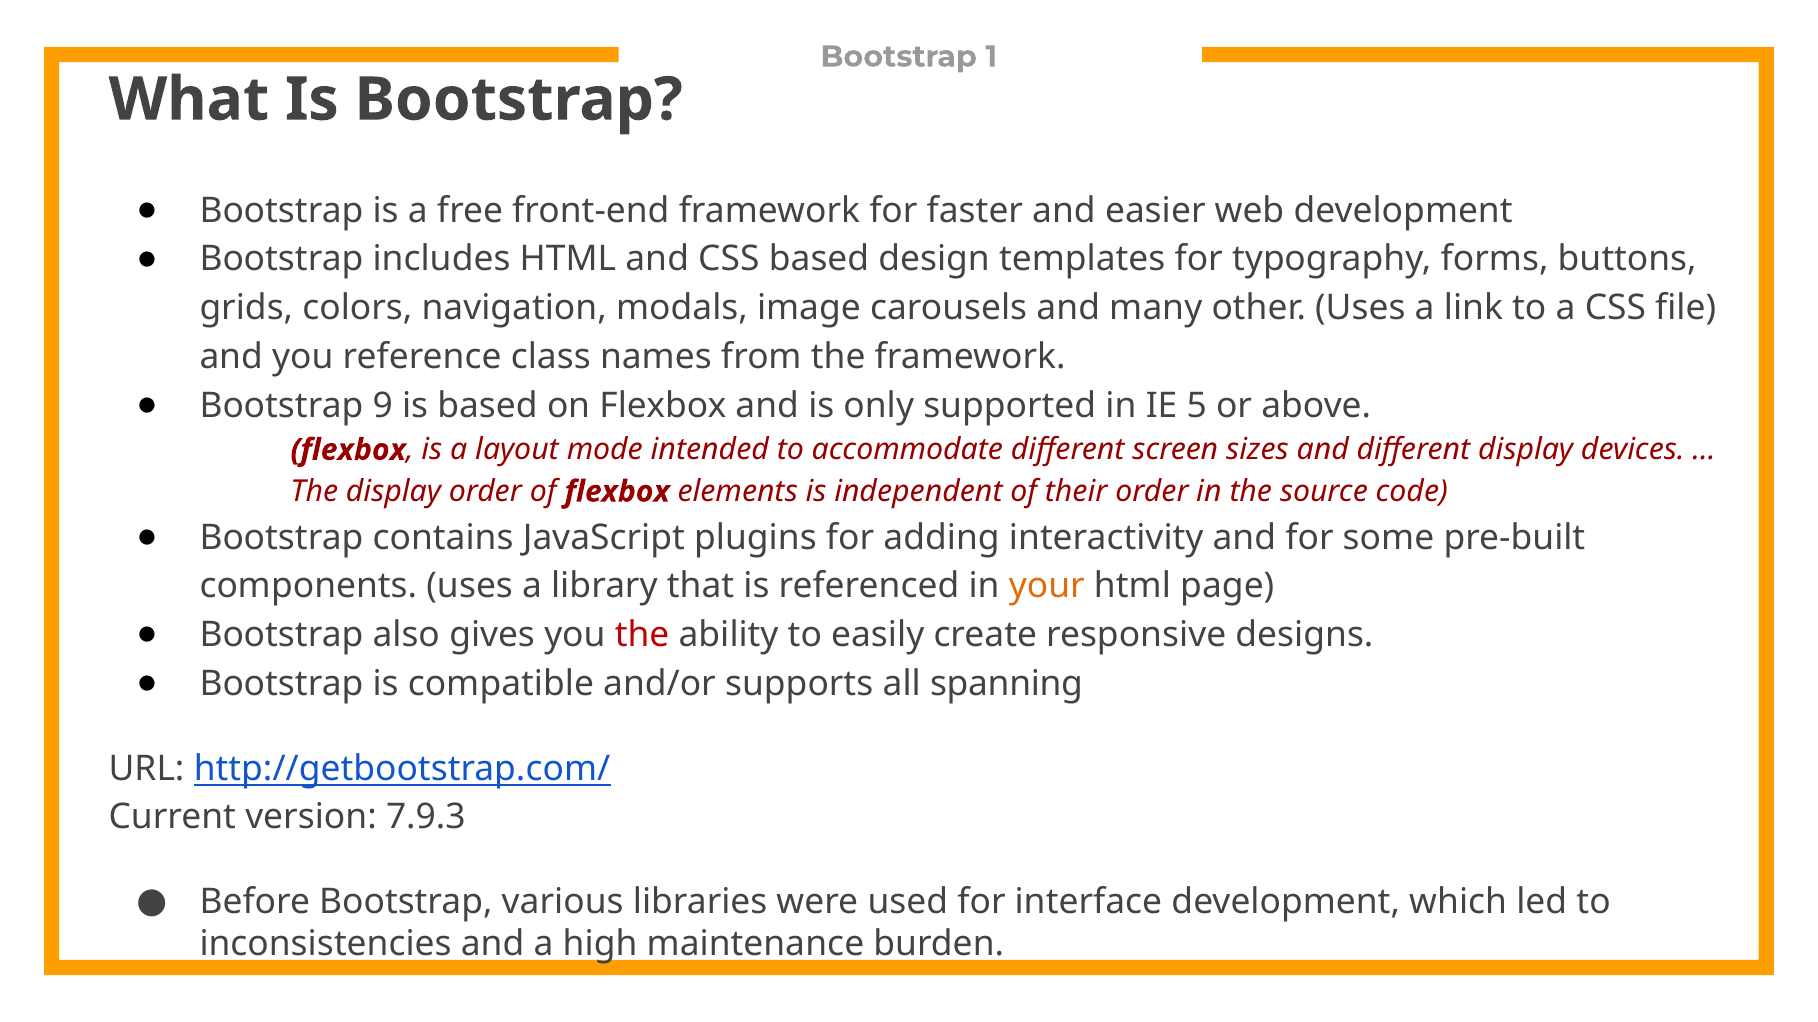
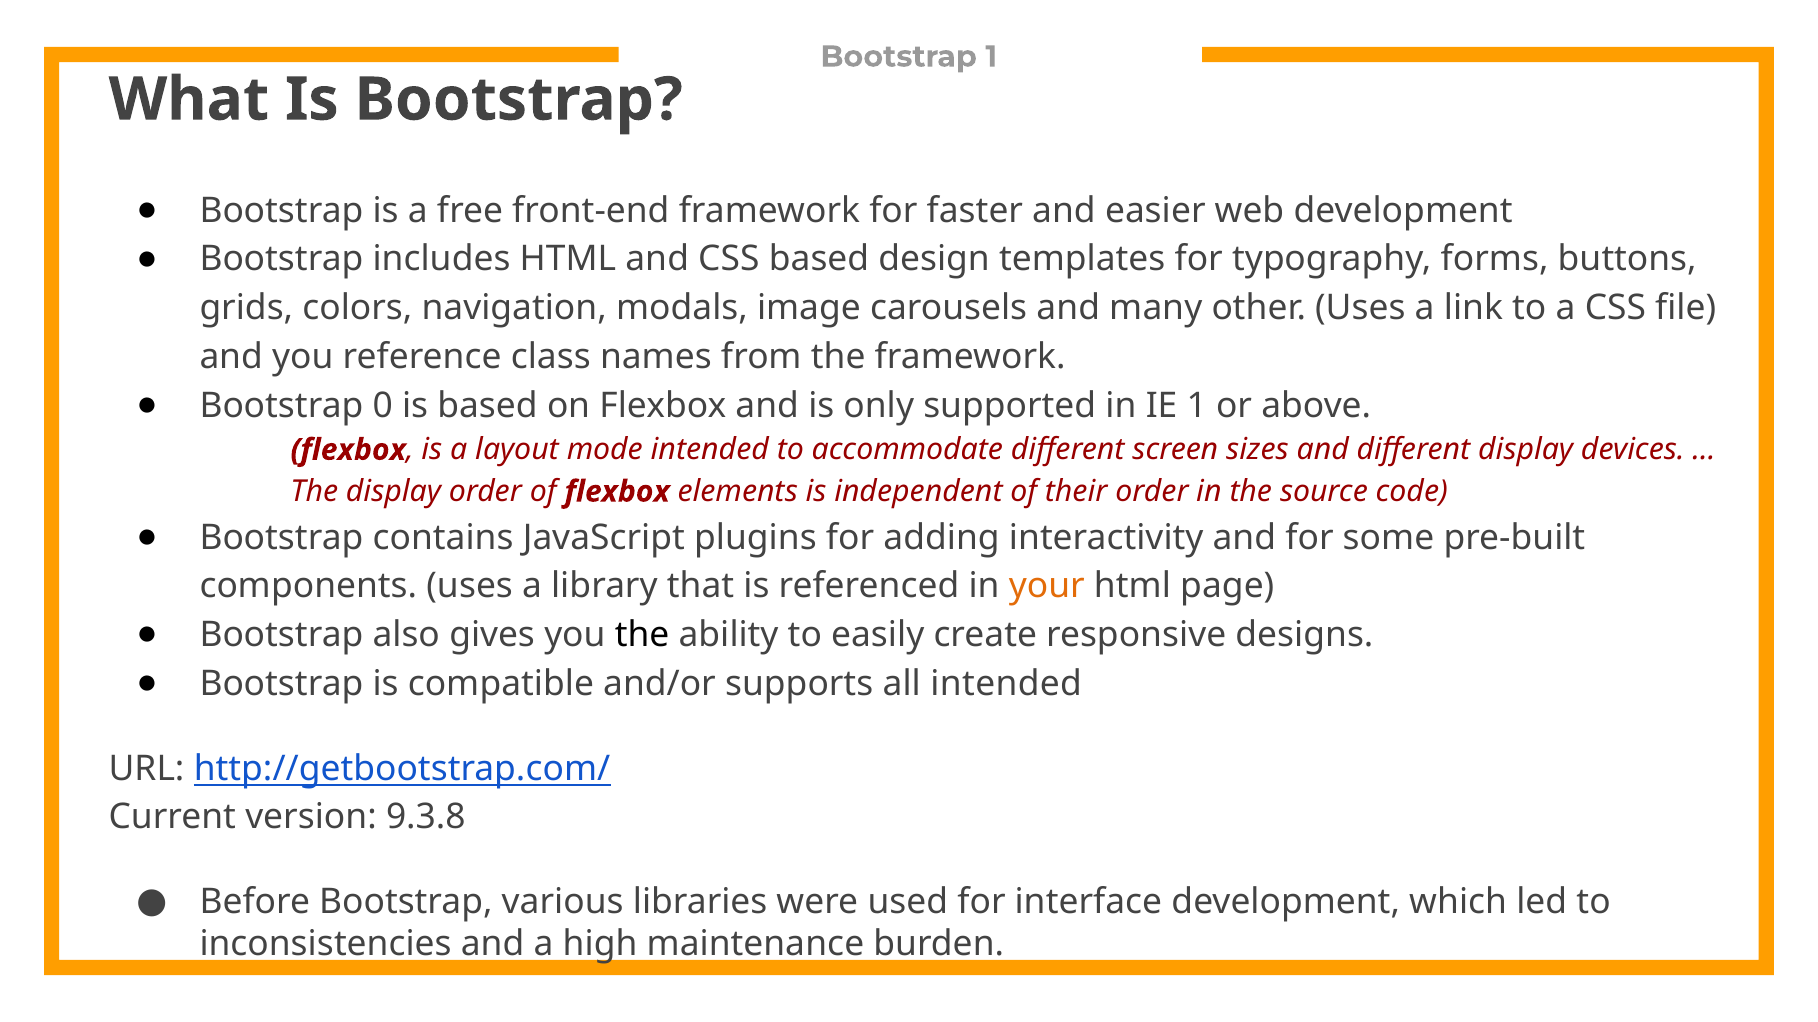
9: 9 -> 0
IE 5: 5 -> 1
the at (642, 635) colour: red -> black
all spanning: spanning -> intended
7.9.3: 7.9.3 -> 9.3.8
